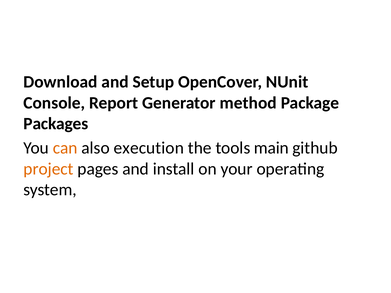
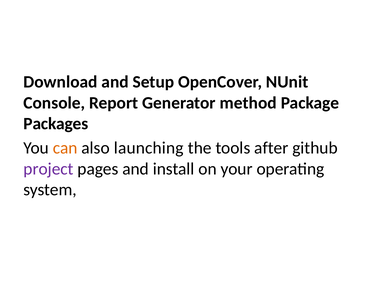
execution: execution -> launching
main: main -> after
project colour: orange -> purple
